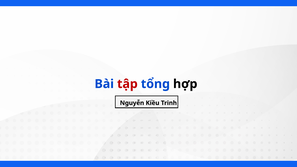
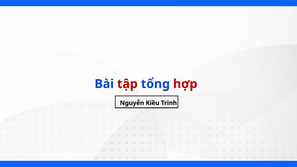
hợp colour: black -> red
